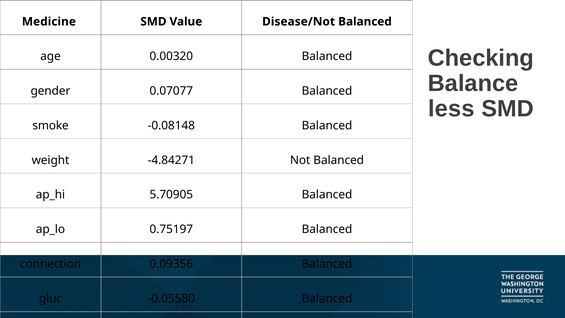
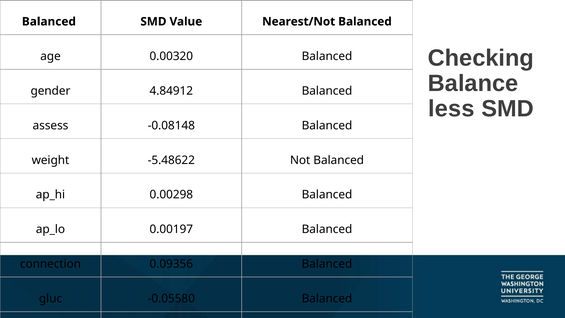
Medicine at (49, 22): Medicine -> Balanced
Disease/Not: Disease/Not -> Nearest/Not
0.07077: 0.07077 -> 4.84912
smoke at (51, 125): smoke -> assess
-4.84271: -4.84271 -> -5.48622
5.70905: 5.70905 -> 0.00298
0.75197: 0.75197 -> 0.00197
